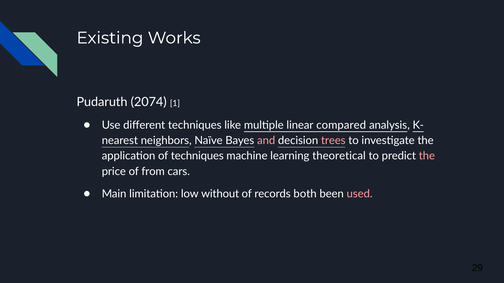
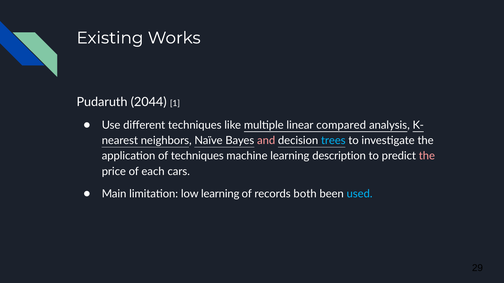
2074: 2074 -> 2044
trees colour: pink -> light blue
theoretical: theoretical -> description
from: from -> each
low without: without -> learning
used colour: pink -> light blue
